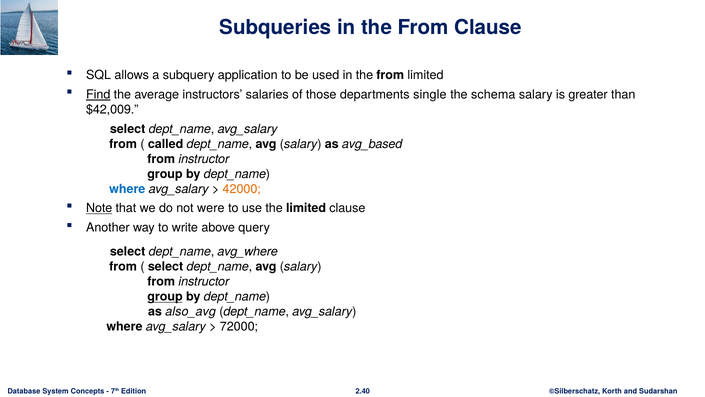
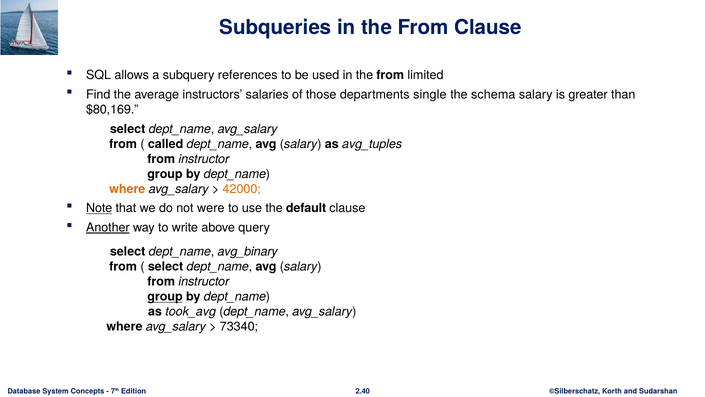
application: application -> references
Find underline: present -> none
$42,009: $42,009 -> $80,169
avg_based: avg_based -> avg_tuples
where at (127, 189) colour: blue -> orange
the limited: limited -> default
Another underline: none -> present
avg_where: avg_where -> avg_binary
also_avg: also_avg -> took_avg
72000: 72000 -> 73340
